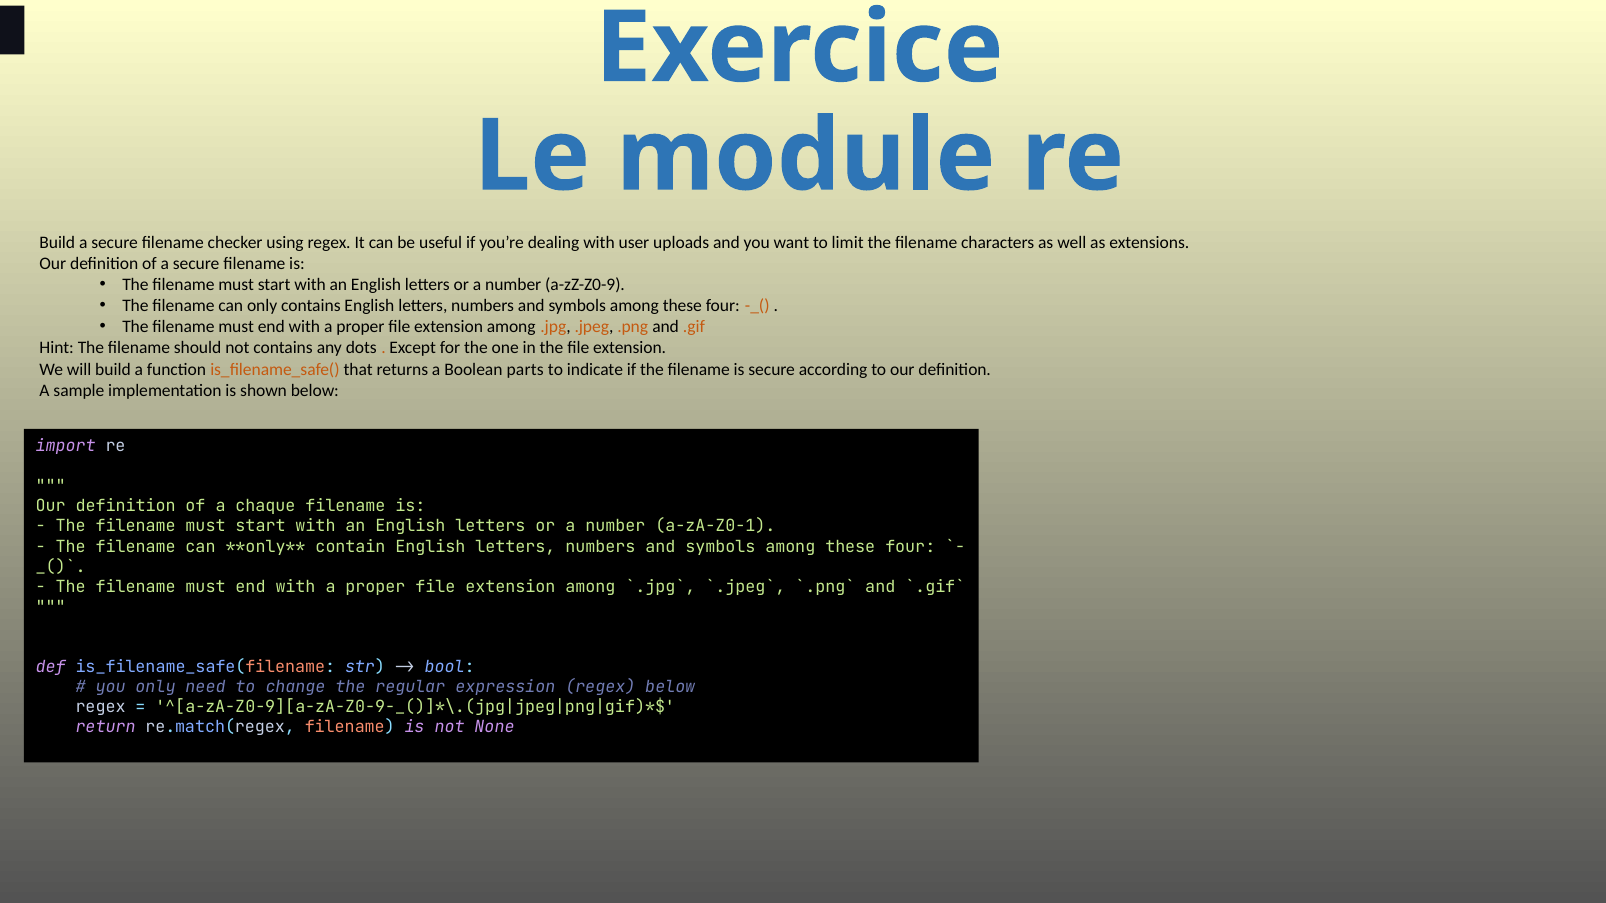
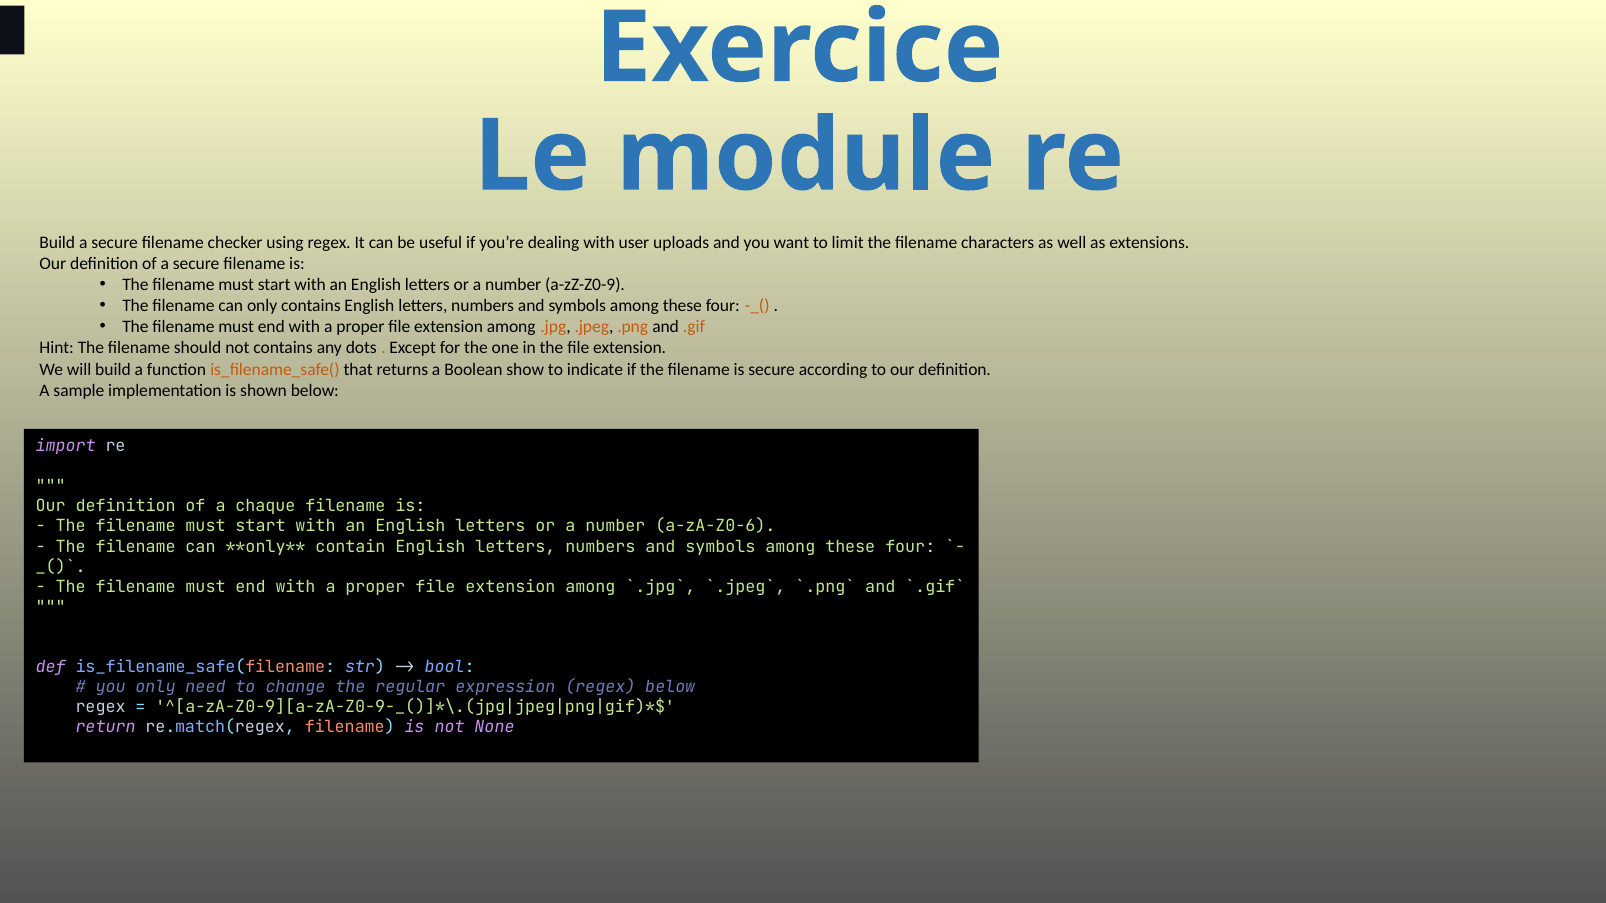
parts: parts -> show
a-zA-Z0-1: a-zA-Z0-1 -> a-zA-Z0-6
